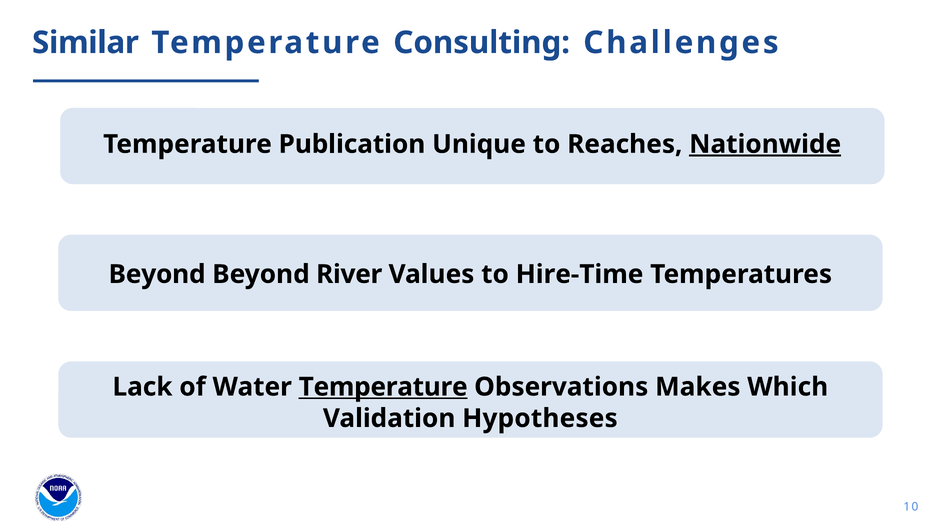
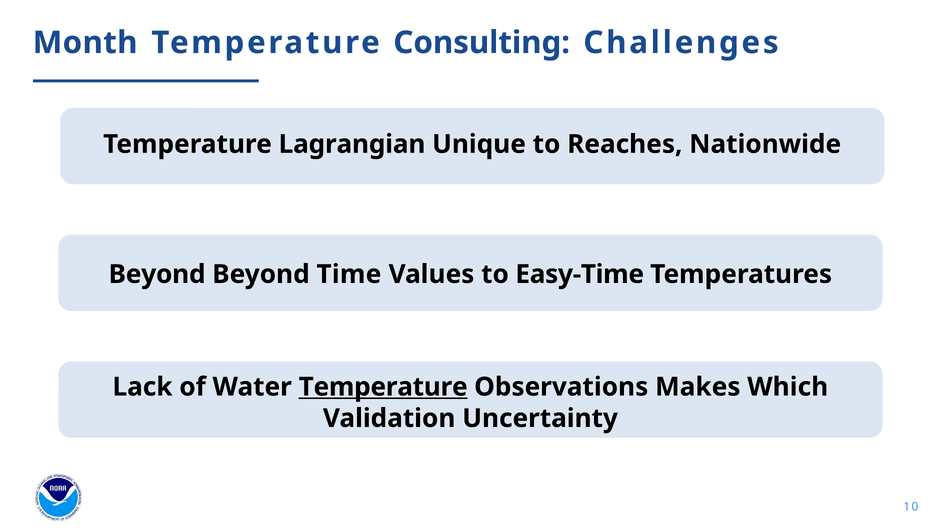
Similar: Similar -> Month
Publication: Publication -> Lagrangian
Nationwide underline: present -> none
River: River -> Time
Hire-Time: Hire-Time -> Easy-Time
Hypotheses: Hypotheses -> Uncertainty
